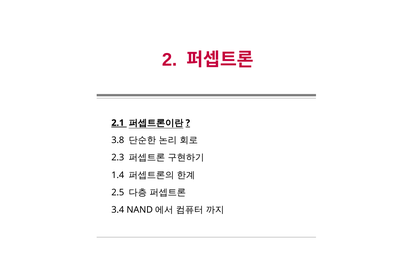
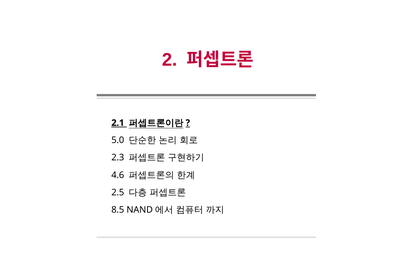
3.8: 3.8 -> 5.0
1.4: 1.4 -> 4.6
3.4: 3.4 -> 8.5
